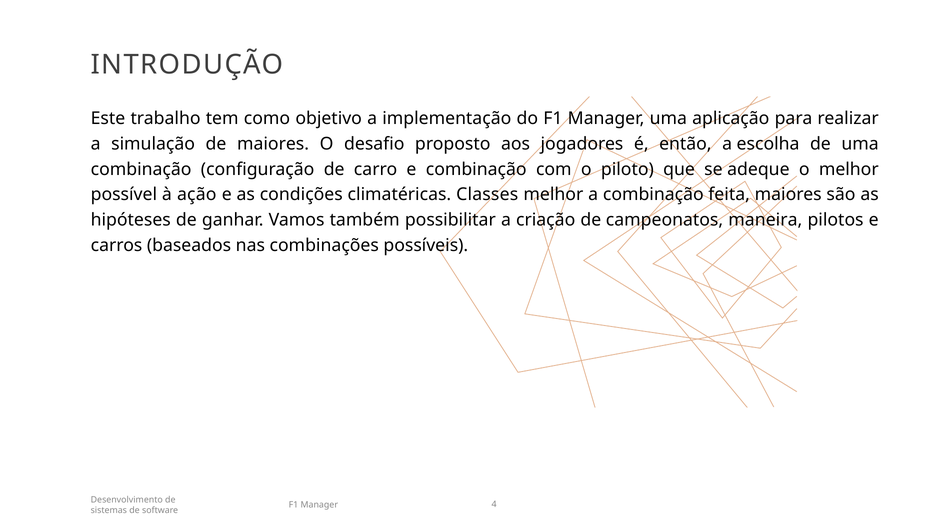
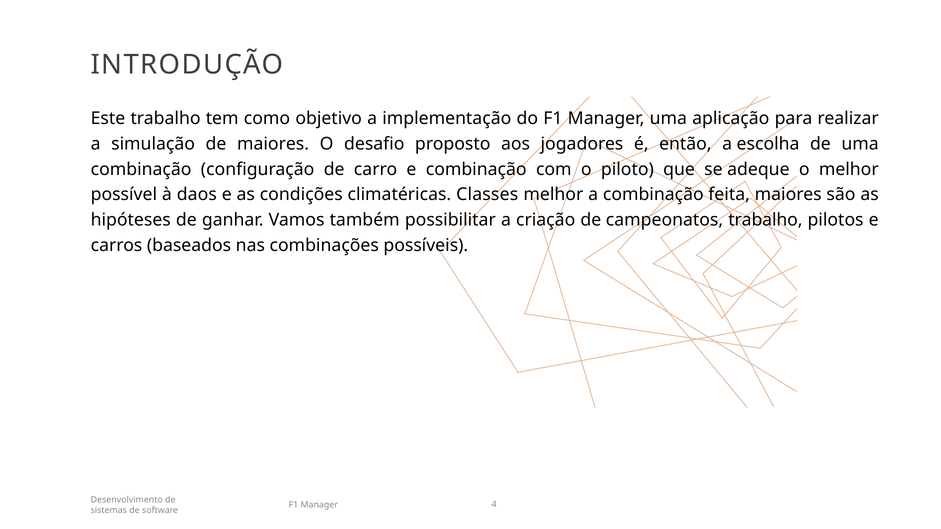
ação: ação -> daos
campeonatos maneira: maneira -> trabalho
